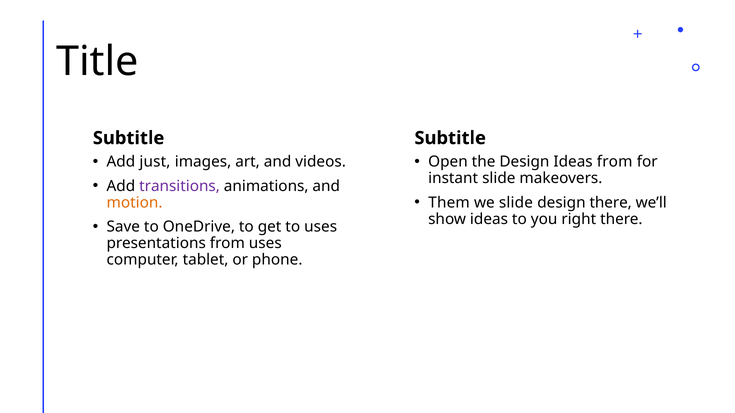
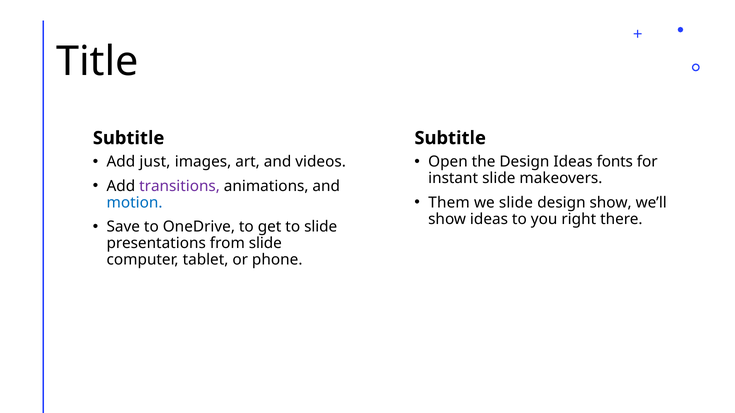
Ideas from: from -> fonts
design there: there -> show
motion colour: orange -> blue
to uses: uses -> slide
from uses: uses -> slide
